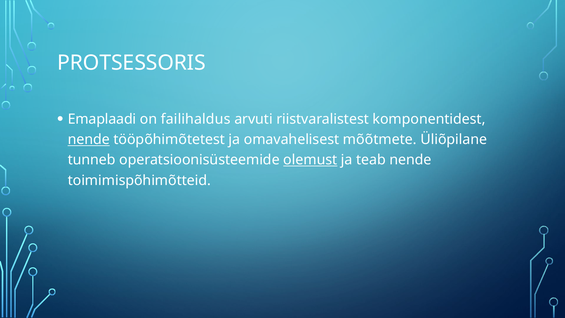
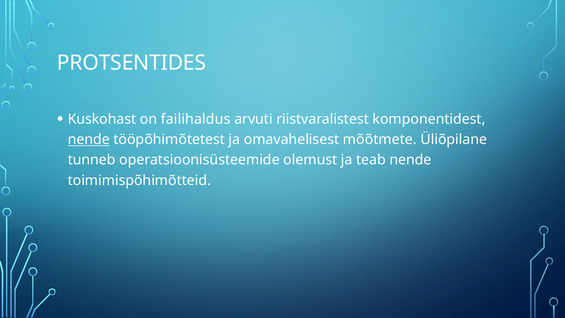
PROTSESSORIS: PROTSESSORIS -> PROTSENTIDES
Emaplaadi: Emaplaadi -> Kuskohast
olemust underline: present -> none
